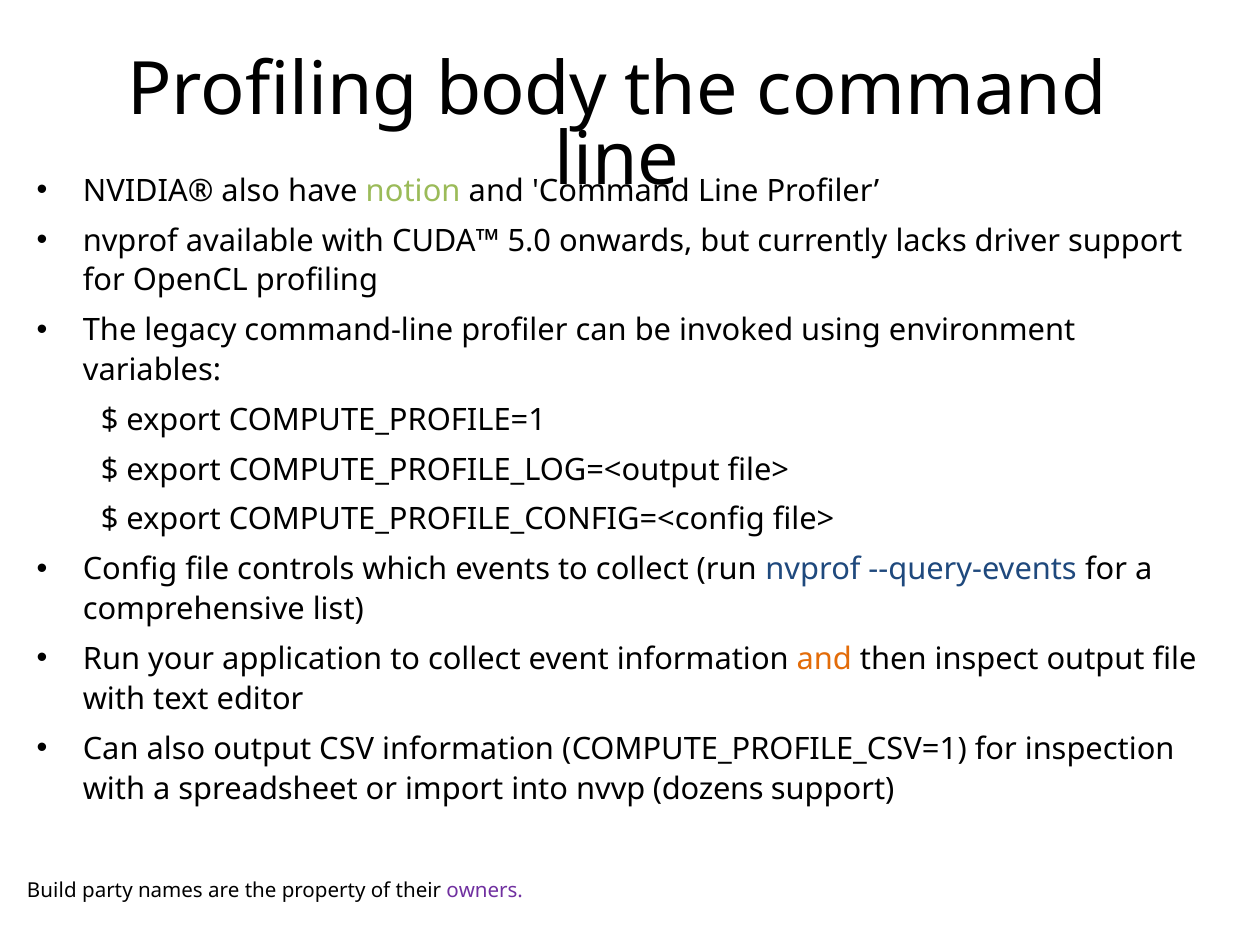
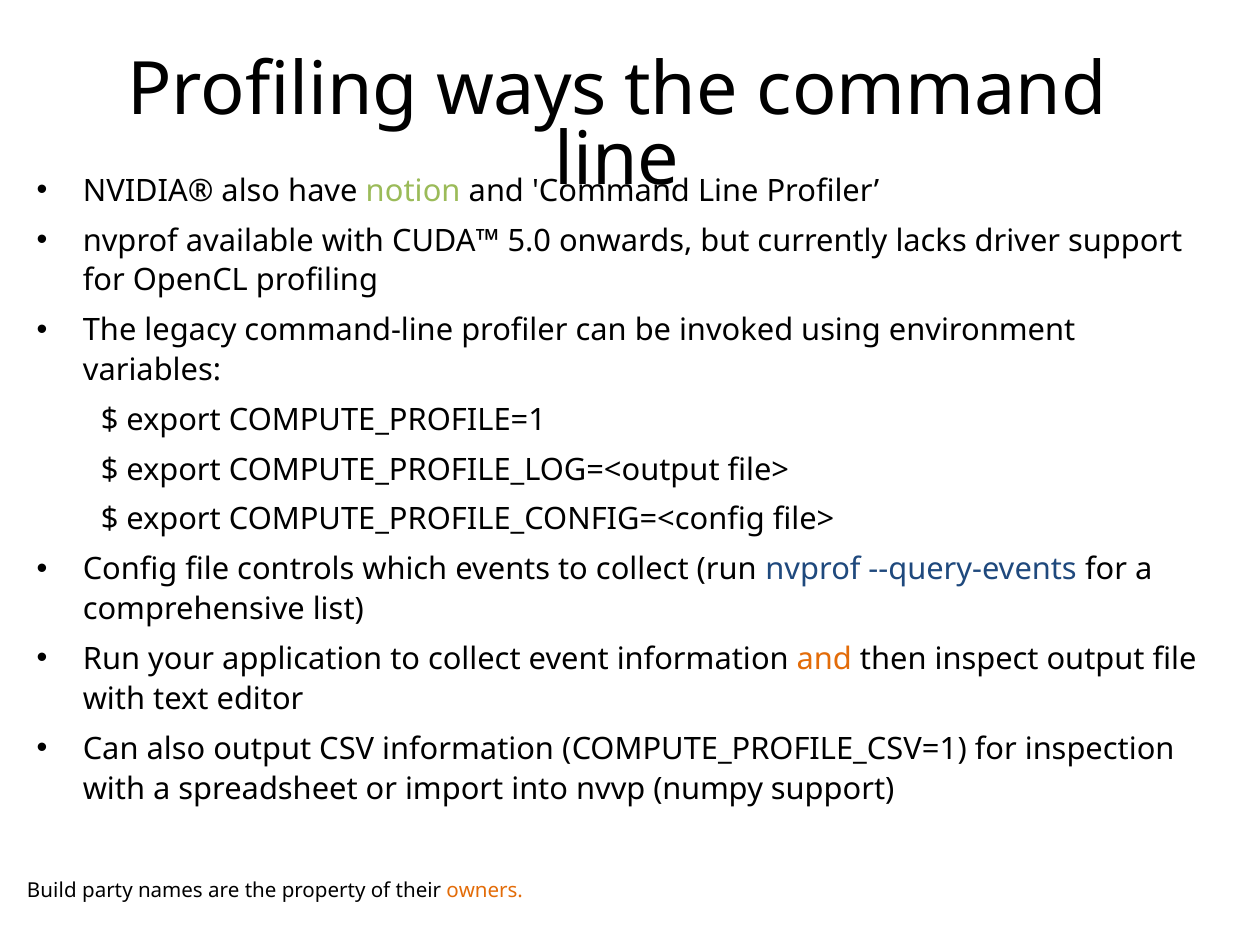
body: body -> ways
dozens: dozens -> numpy
owners colour: purple -> orange
